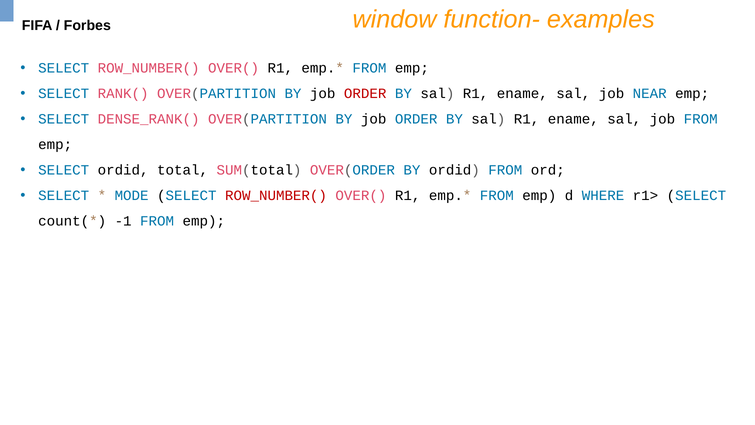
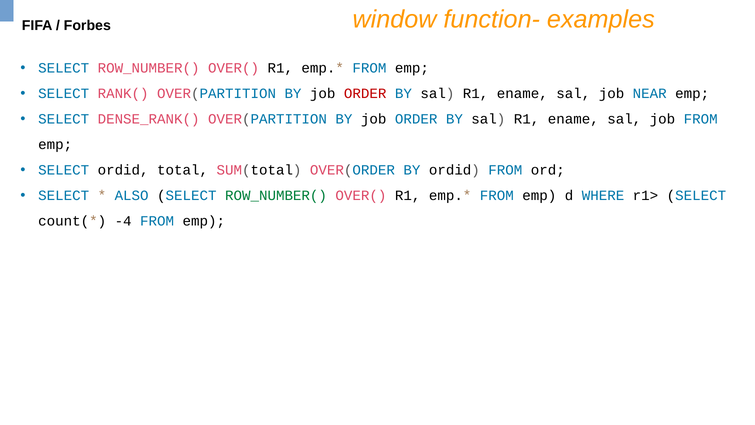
MODE: MODE -> ALSO
ROW_NUMBER( at (276, 196) colour: red -> green
-1: -1 -> -4
